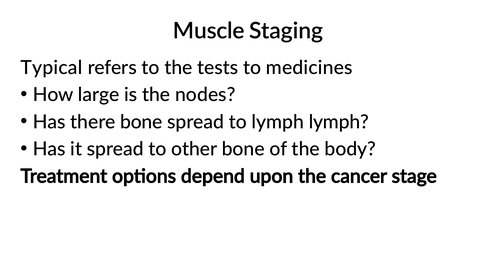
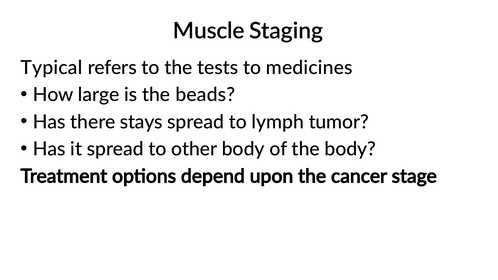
nodes: nodes -> beads
there bone: bone -> stays
lymph lymph: lymph -> tumor
other bone: bone -> body
